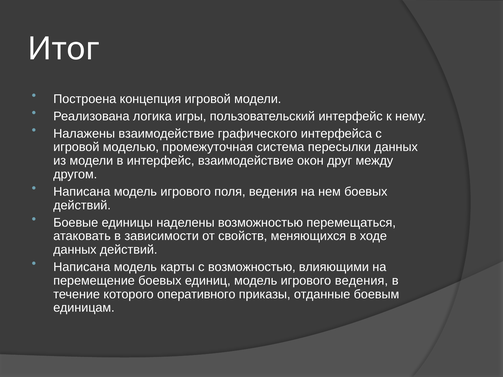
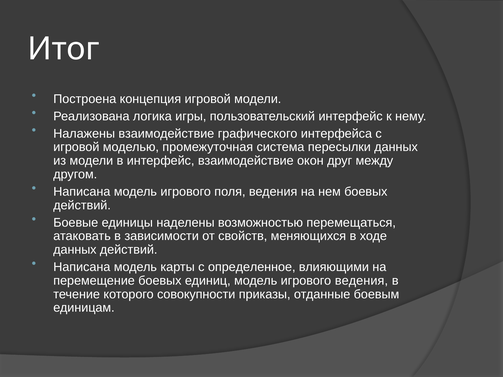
с возможностью: возможностью -> определенное
оперативного: оперативного -> совокупности
